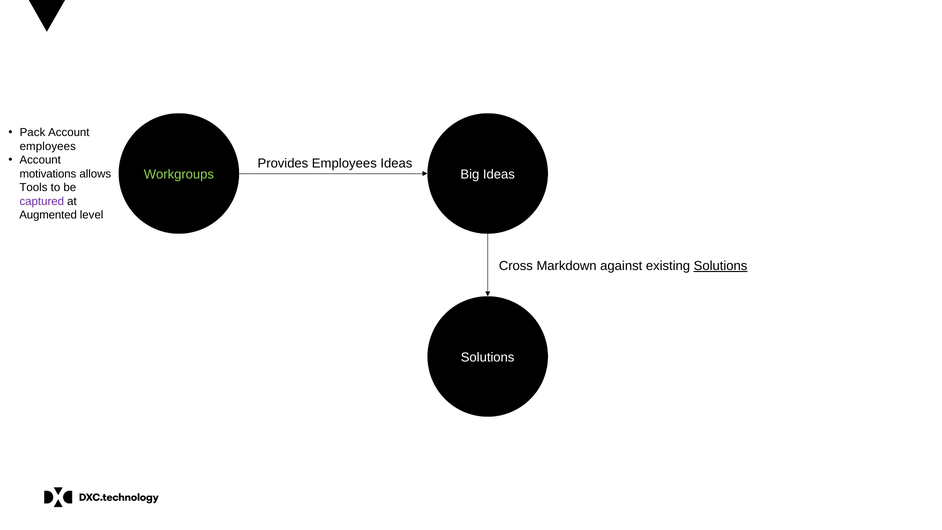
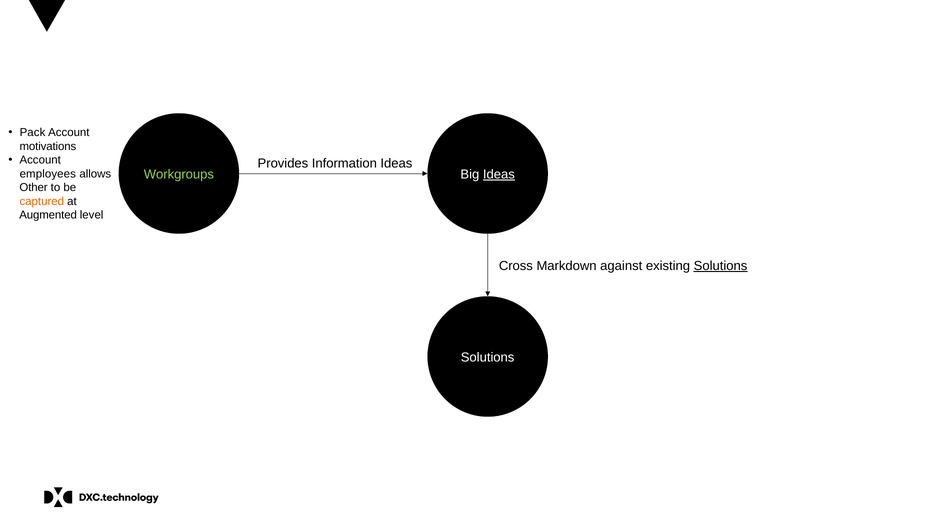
employees at (48, 146): employees -> motivations
Provides Employees: Employees -> Information
Ideas at (499, 174) underline: none -> present
motivations: motivations -> employees
Tools: Tools -> Other
captured colour: purple -> orange
